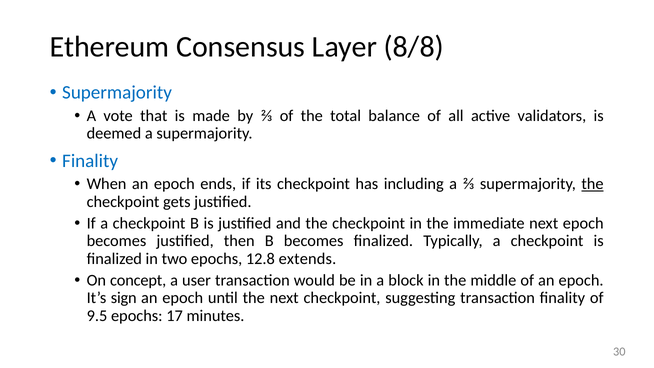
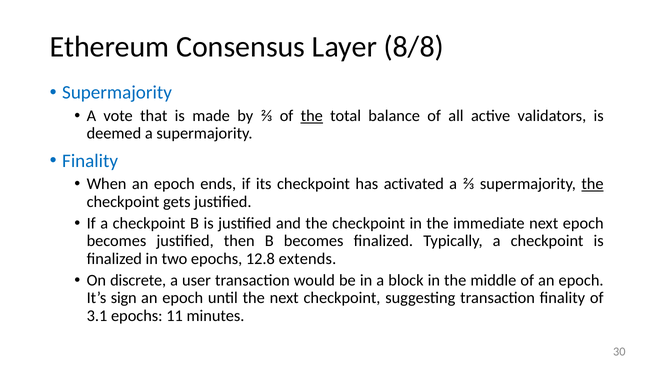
the at (312, 116) underline: none -> present
including: including -> activated
concept: concept -> discrete
9.5: 9.5 -> 3.1
17: 17 -> 11
